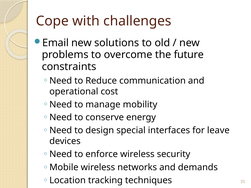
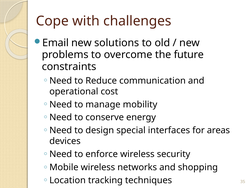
leave: leave -> areas
demands: demands -> shopping
